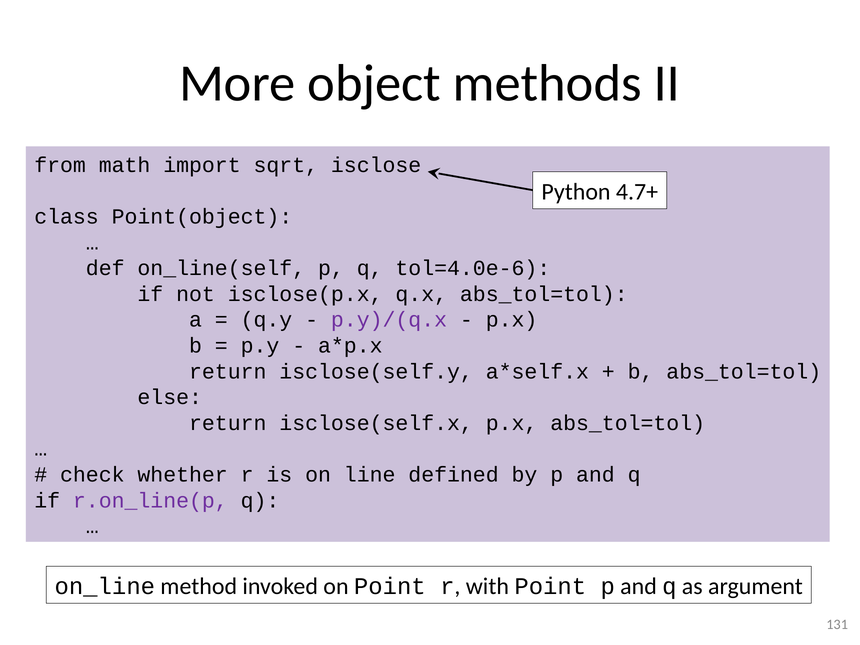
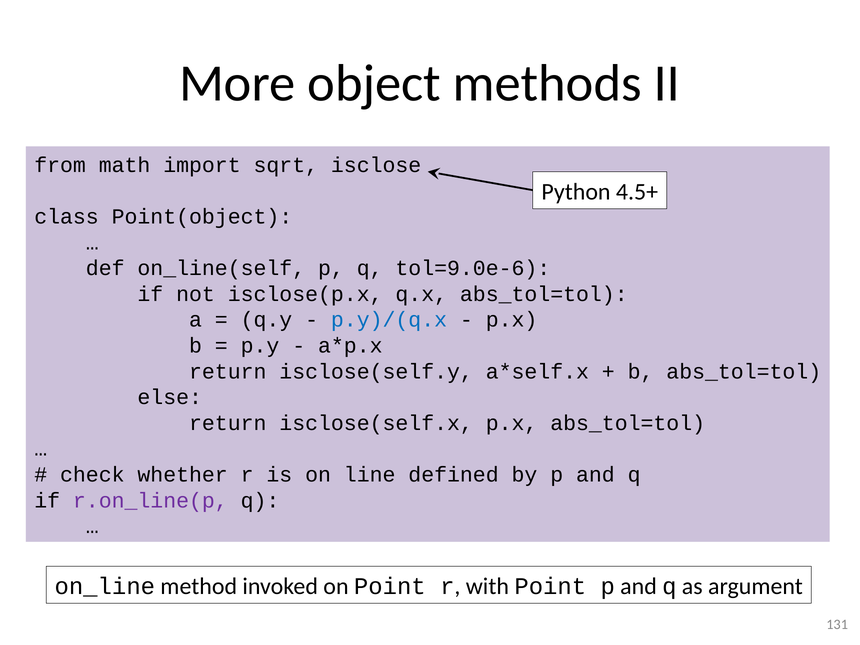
4.7+: 4.7+ -> 4.5+
tol=4.0e-6: tol=4.0e-6 -> tol=9.0e-6
p.y)/(q.x colour: purple -> blue
